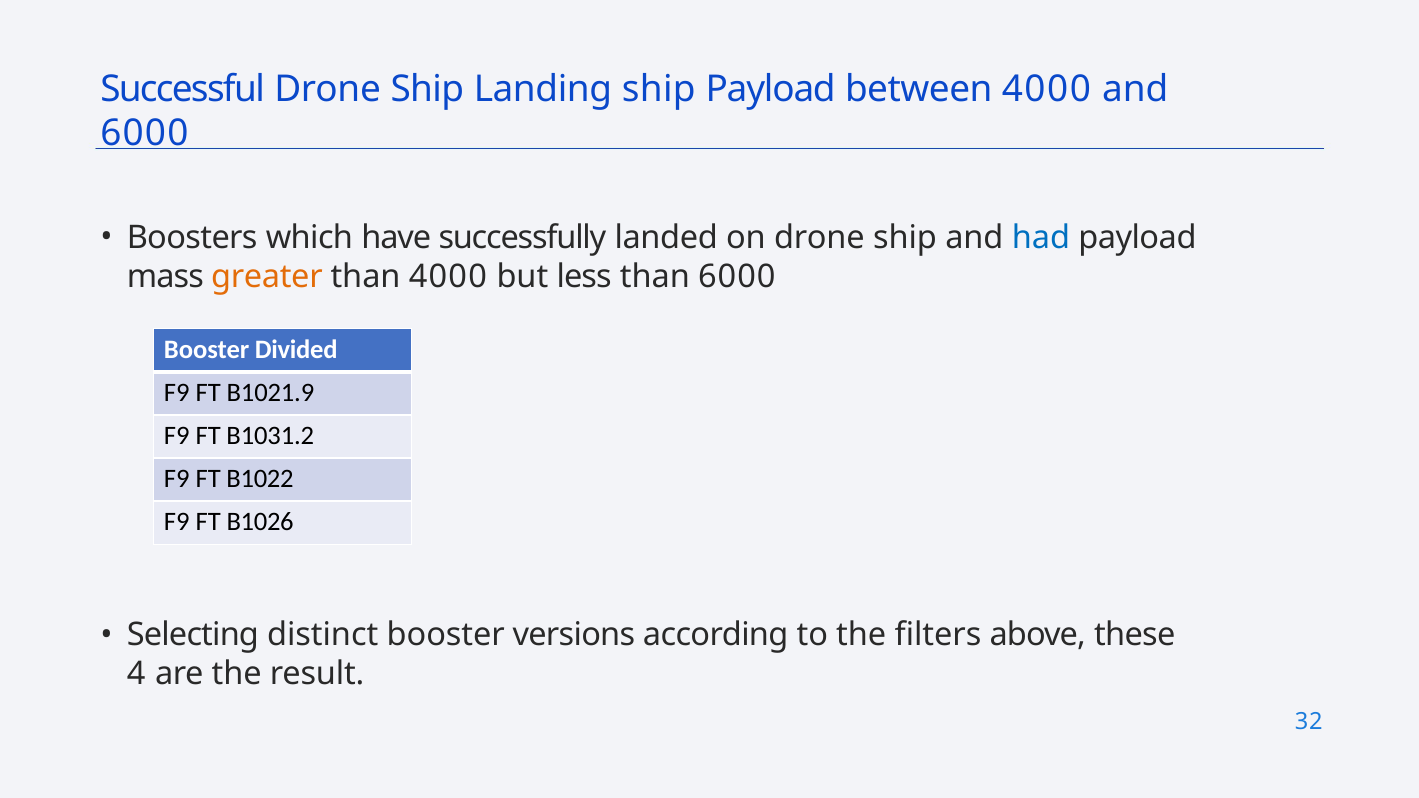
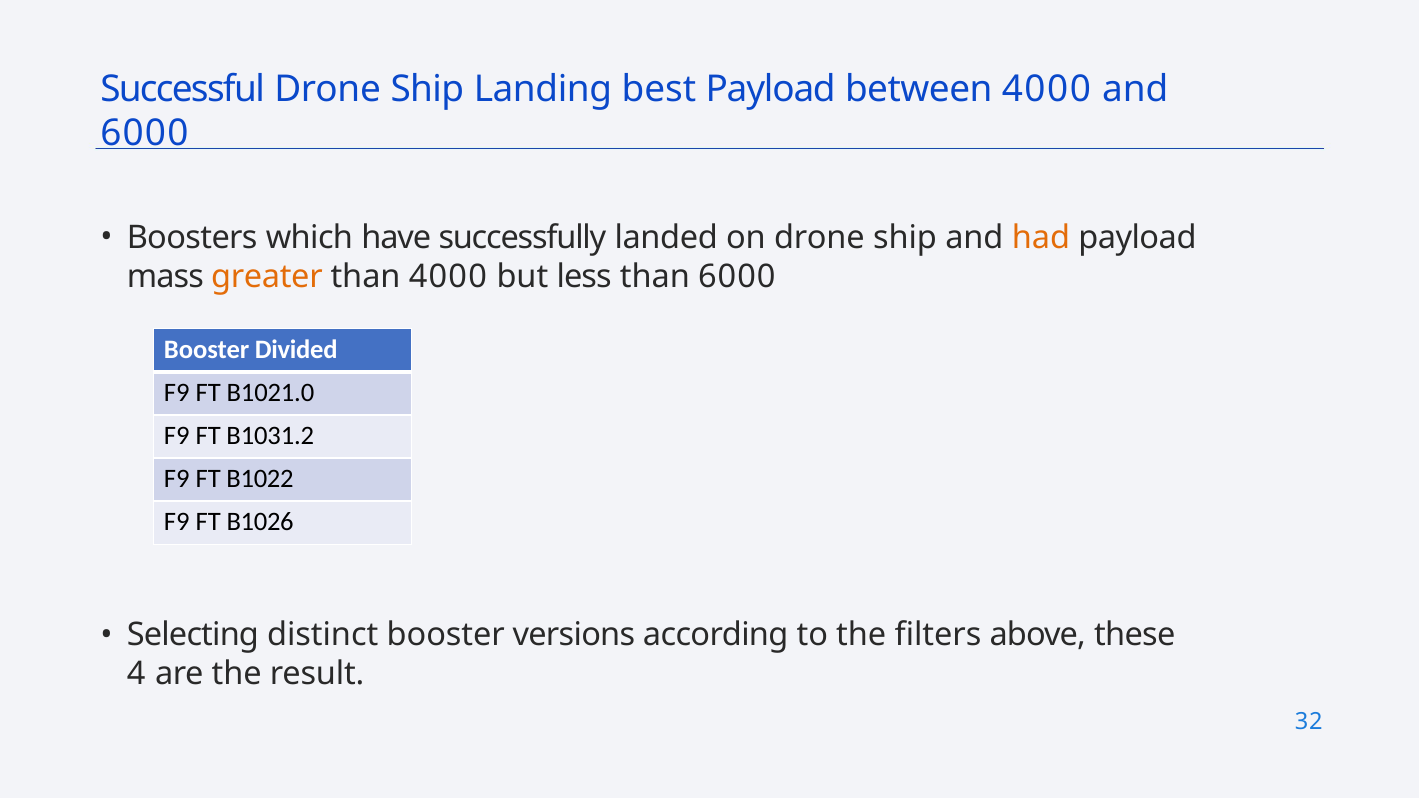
Landing ship: ship -> best
had colour: blue -> orange
B1021.9: B1021.9 -> B1021.0
